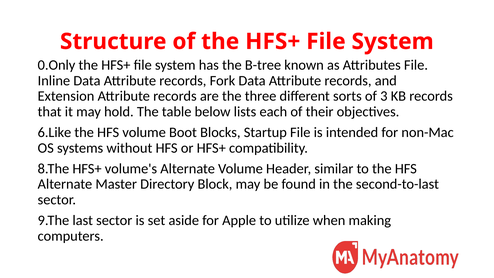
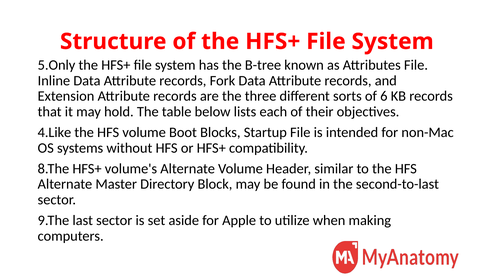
0.Only: 0.Only -> 5.Only
3: 3 -> 6
6.Like: 6.Like -> 4.Like
